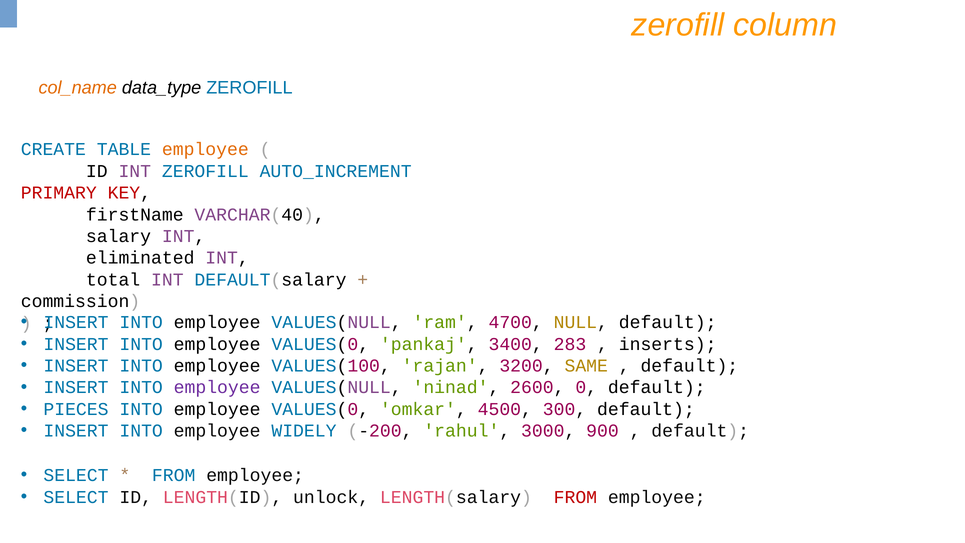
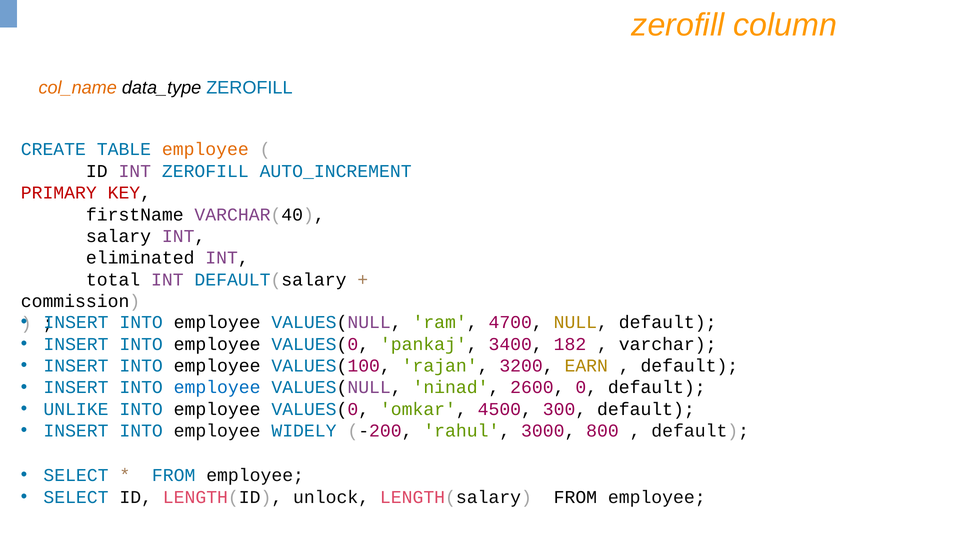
283: 283 -> 182
inserts: inserts -> varchar
SAME: SAME -> EARN
employee at (217, 387) colour: purple -> blue
PIECES: PIECES -> UNLIKE
900: 900 -> 800
FROM at (575, 497) colour: red -> black
